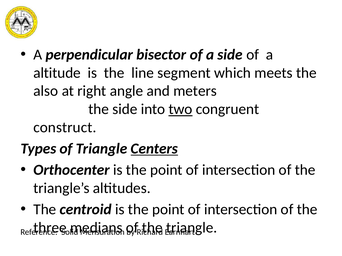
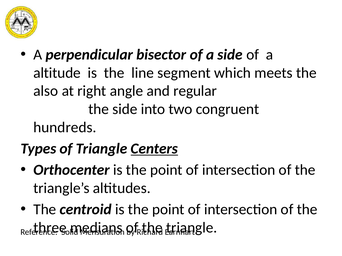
meters: meters -> regular
two underline: present -> none
construct: construct -> hundreds
